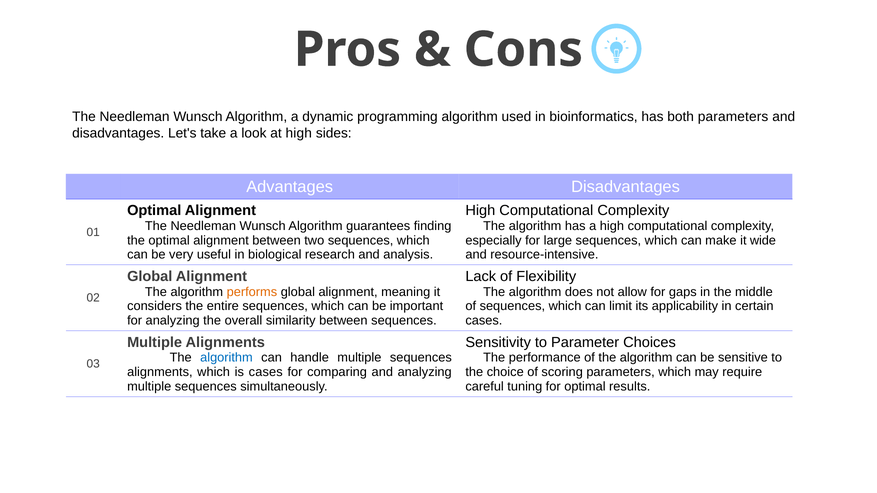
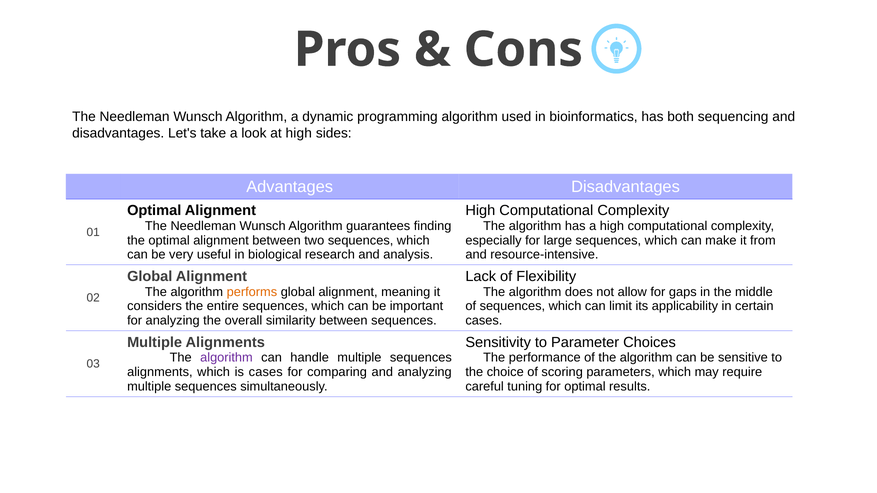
both parameters: parameters -> sequencing
wide: wide -> from
algorithm at (226, 358) colour: blue -> purple
